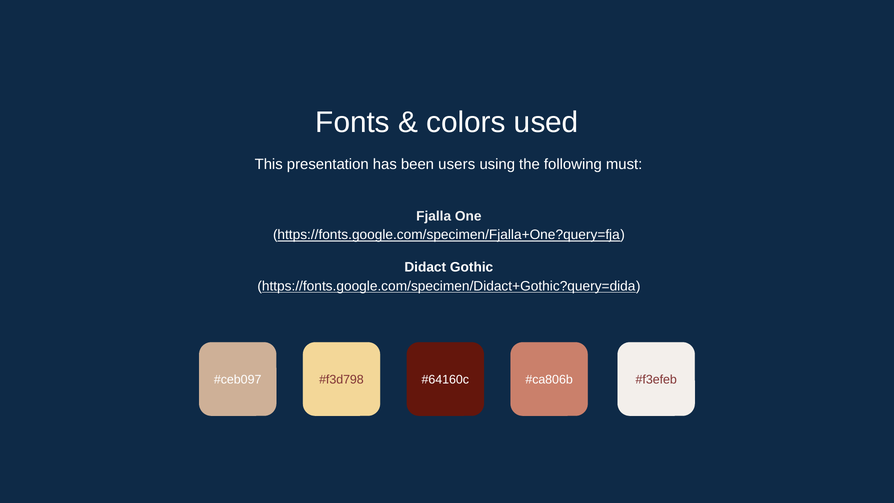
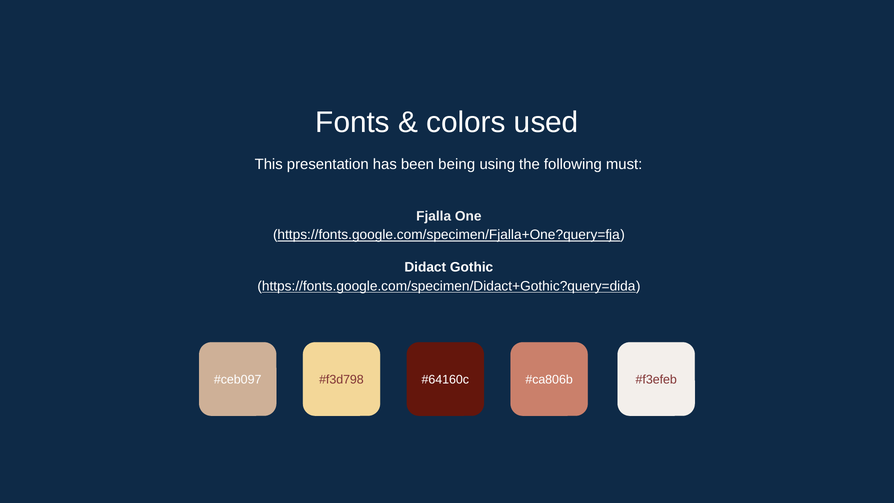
users: users -> being
